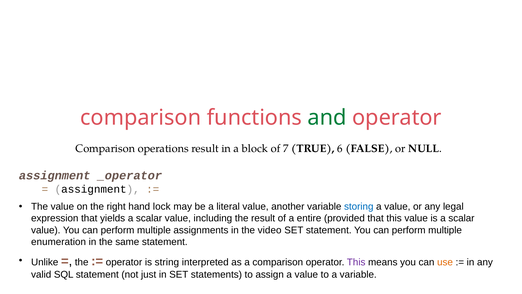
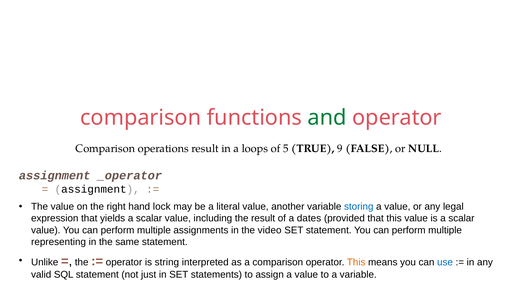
block: block -> loops
7: 7 -> 5
6: 6 -> 9
entire: entire -> dates
enumeration: enumeration -> representing
This at (356, 262) colour: purple -> orange
use colour: orange -> blue
